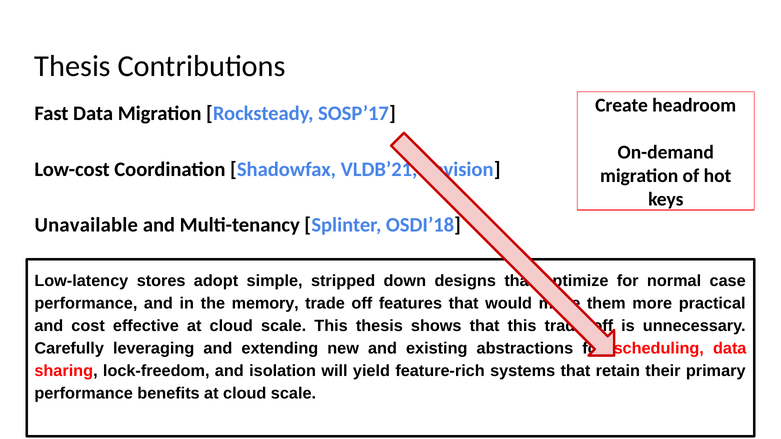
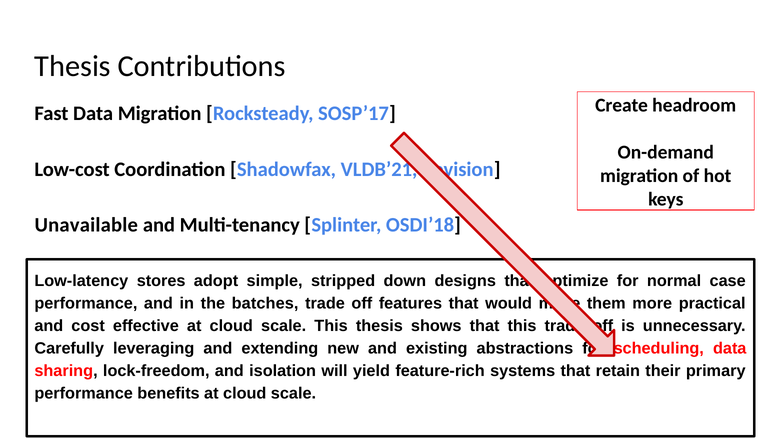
memory: memory -> batches
